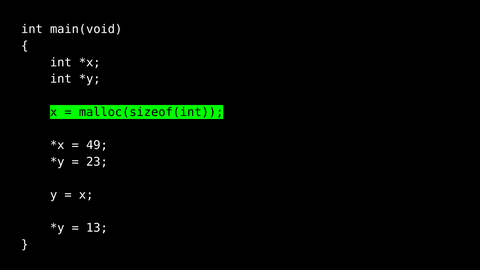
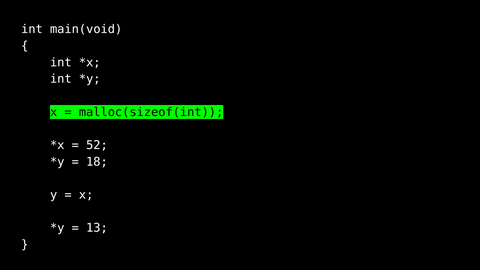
49: 49 -> 52
23: 23 -> 18
